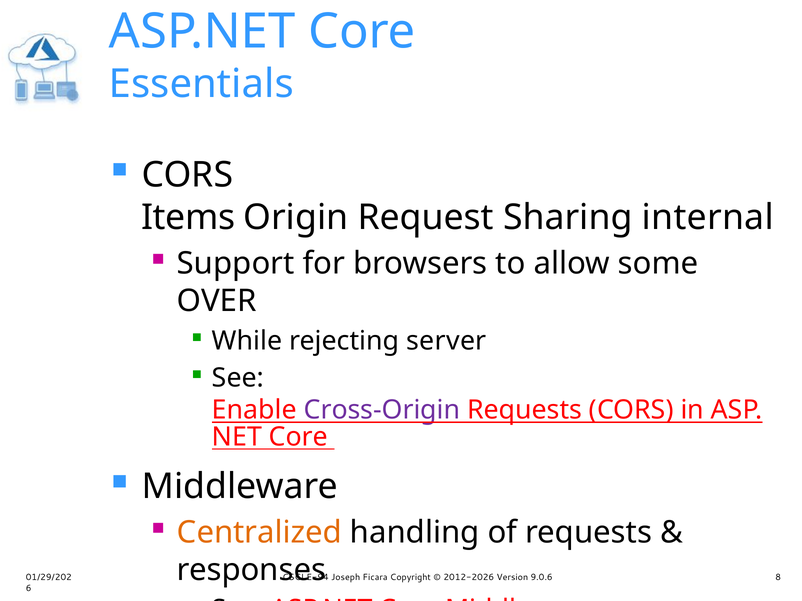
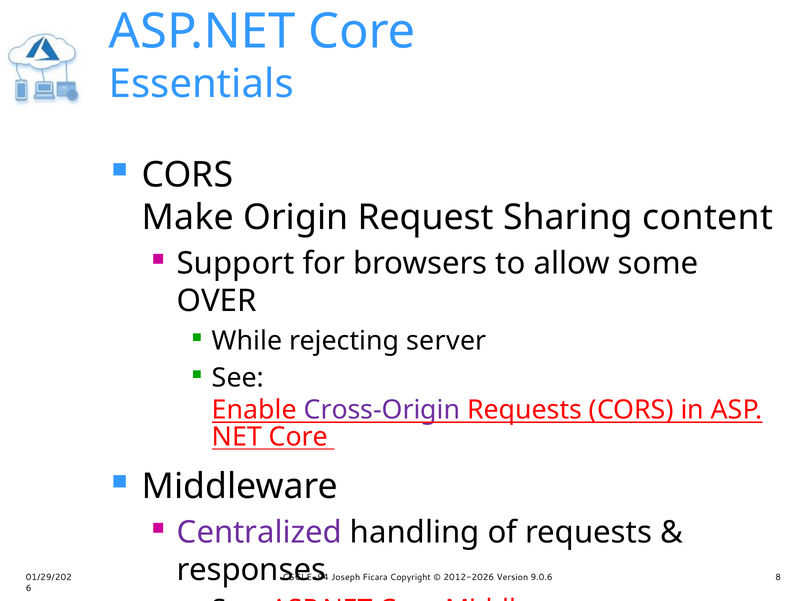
Items: Items -> Make
internal: internal -> content
Centralized colour: orange -> purple
